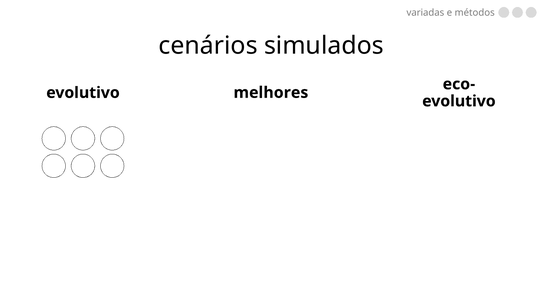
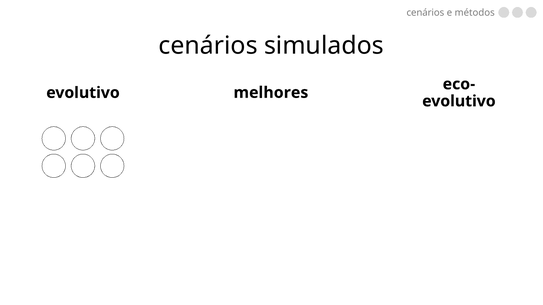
variadas at (425, 13): variadas -> cenários
